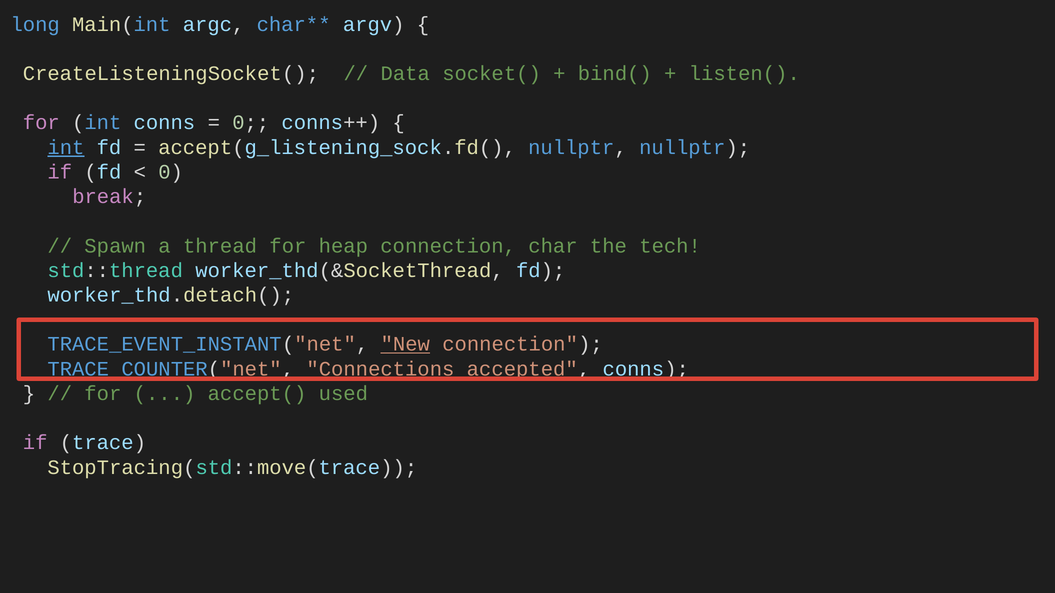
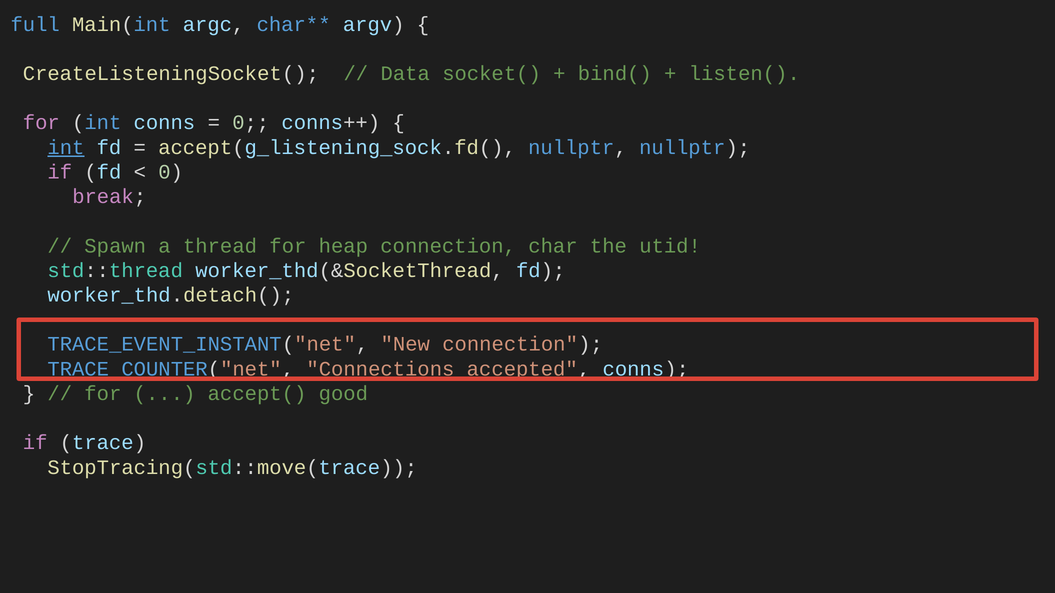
long: long -> full
tech: tech -> utid
New underline: present -> none
used: used -> good
